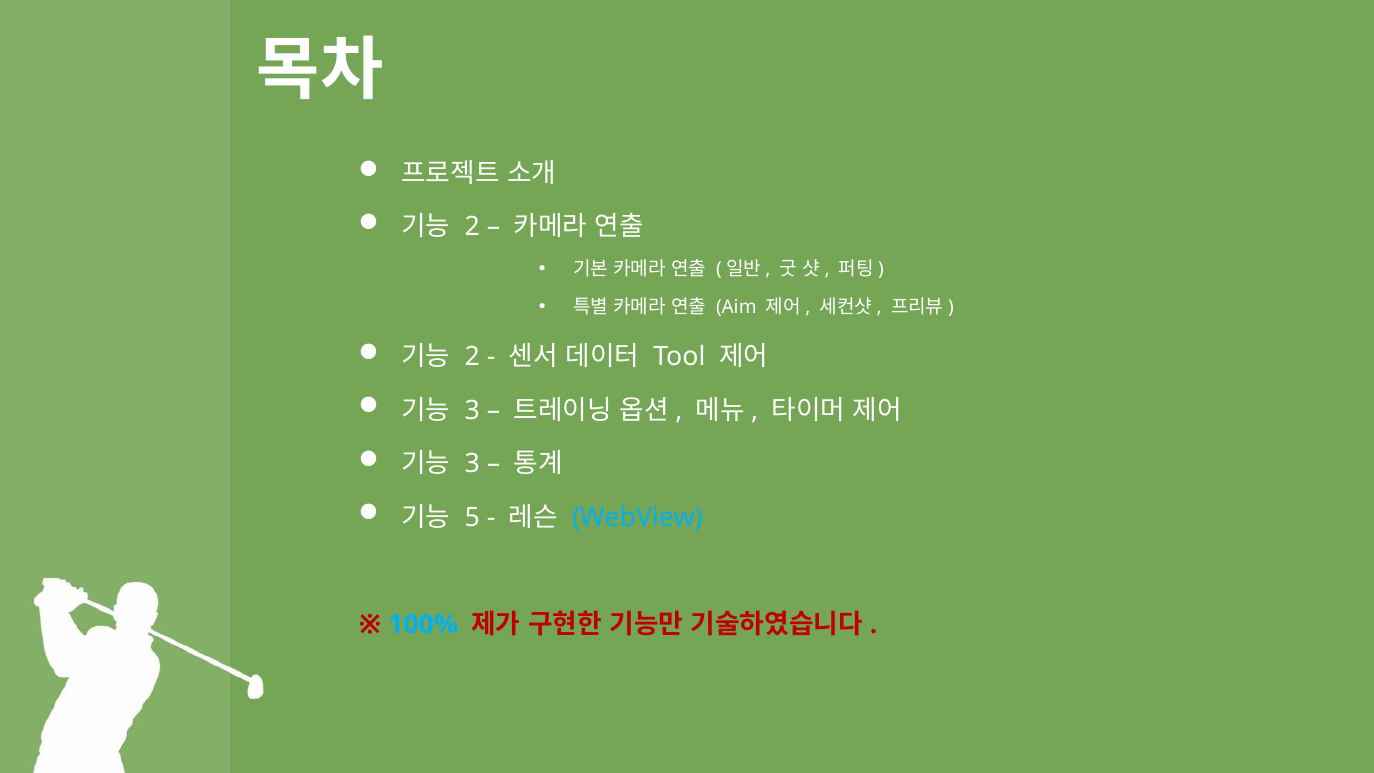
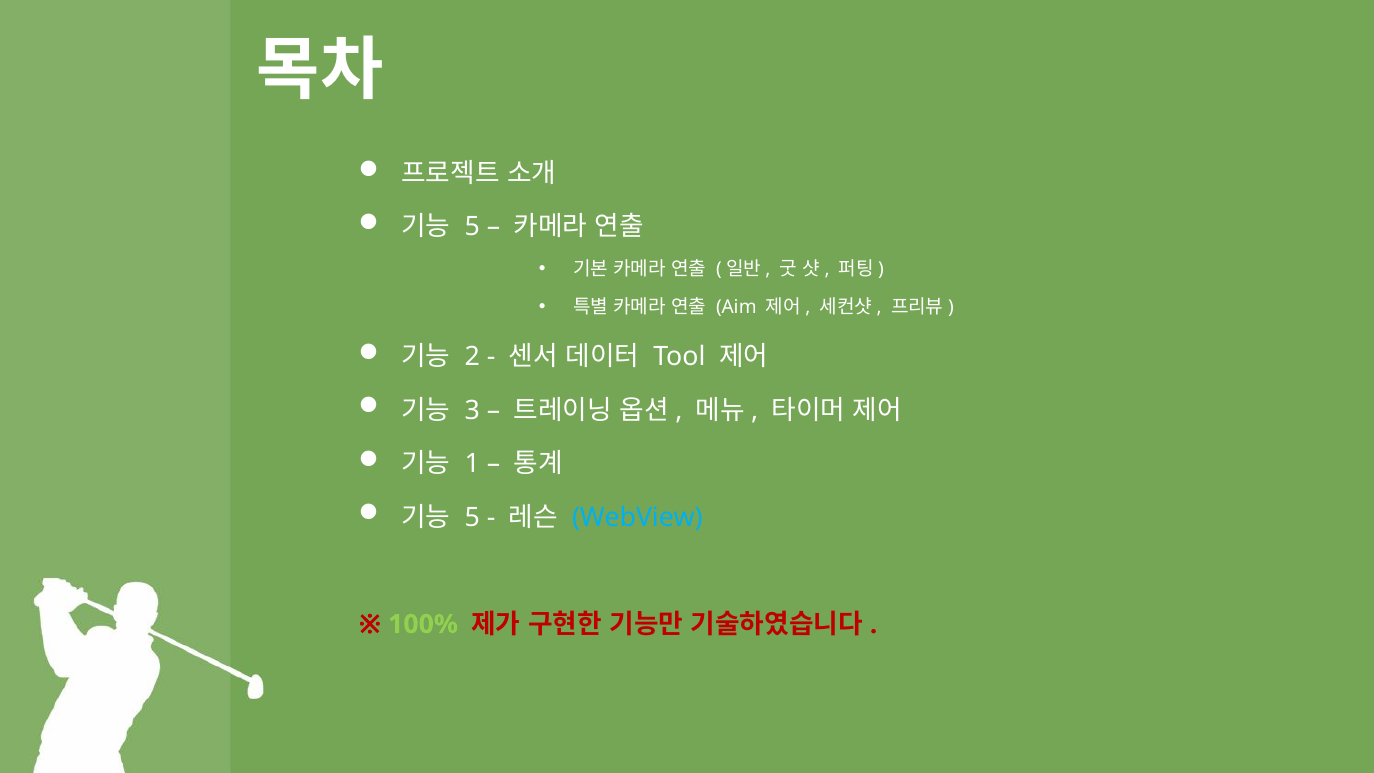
2 at (472, 227): 2 -> 5
3 at (472, 464): 3 -> 1
100% colour: light blue -> light green
